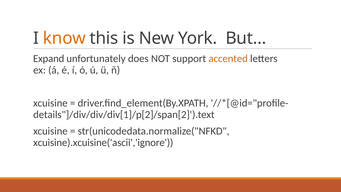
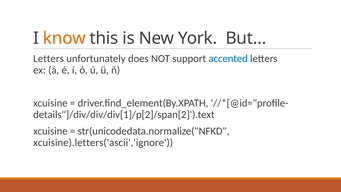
Expand at (49, 59): Expand -> Letters
accented colour: orange -> blue
xcuisine).xcuisine('ascii','ignore: xcuisine).xcuisine('ascii','ignore -> xcuisine).letters('ascii','ignore
